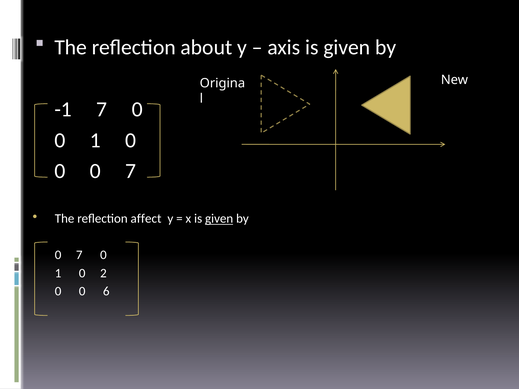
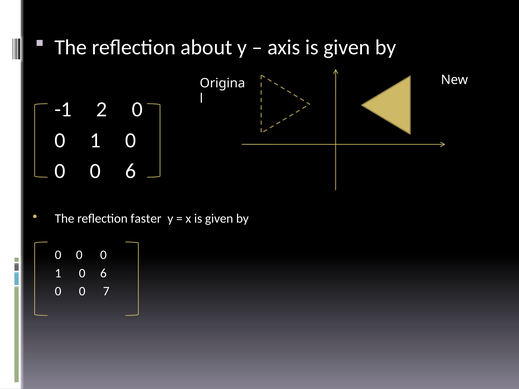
-1 7: 7 -> 2
0 0 7: 7 -> 6
affect: affect -> faster
given at (219, 219) underline: present -> none
7 at (79, 255): 7 -> 0
1 0 2: 2 -> 6
6: 6 -> 7
